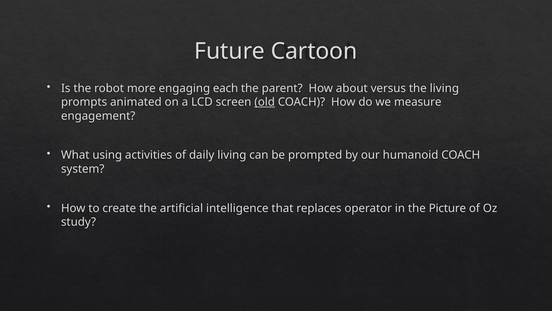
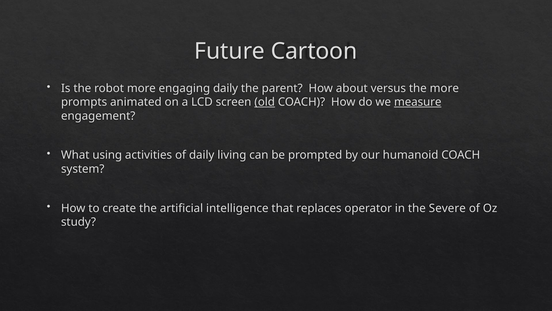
engaging each: each -> daily
the living: living -> more
measure underline: none -> present
Picture: Picture -> Severe
